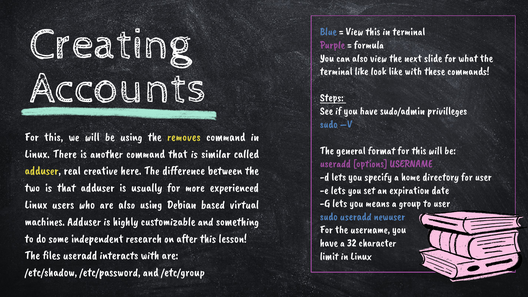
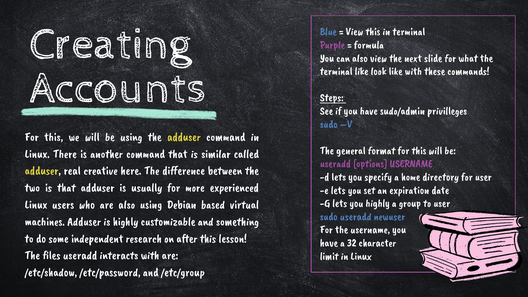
the removes: removes -> adduser
you means: means -> highly
